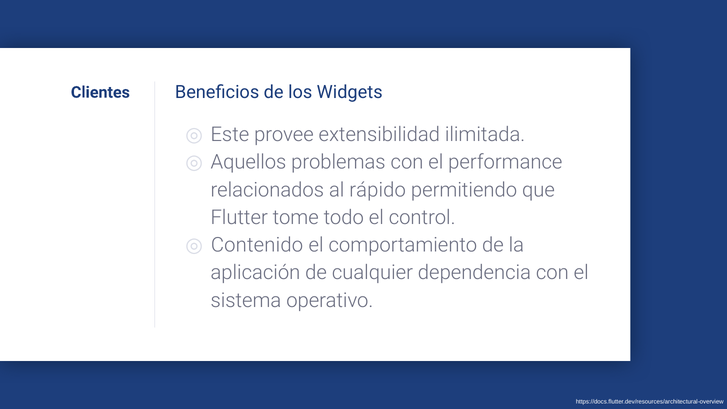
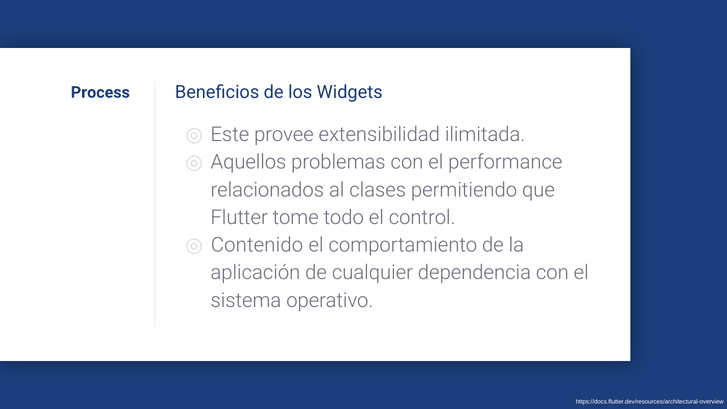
Clientes: Clientes -> Process
rápido: rápido -> clases
